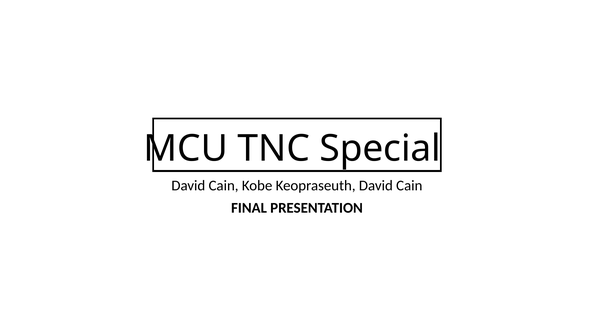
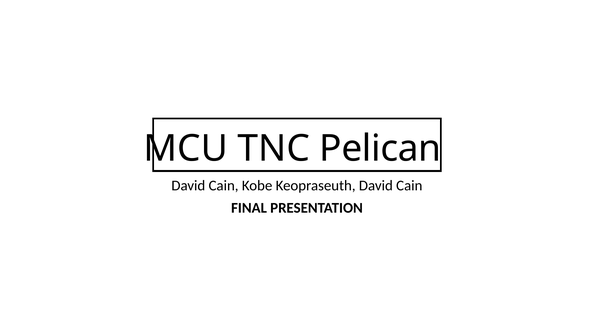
Special: Special -> Pelican
